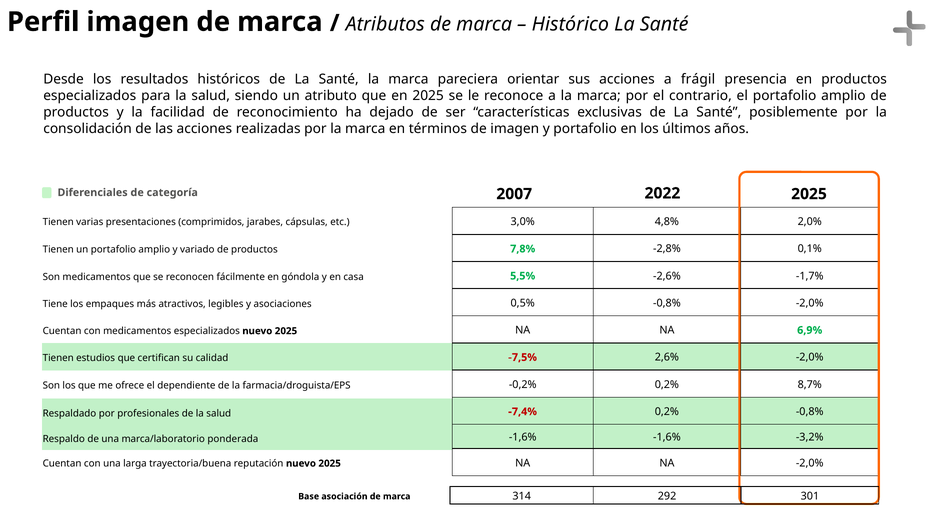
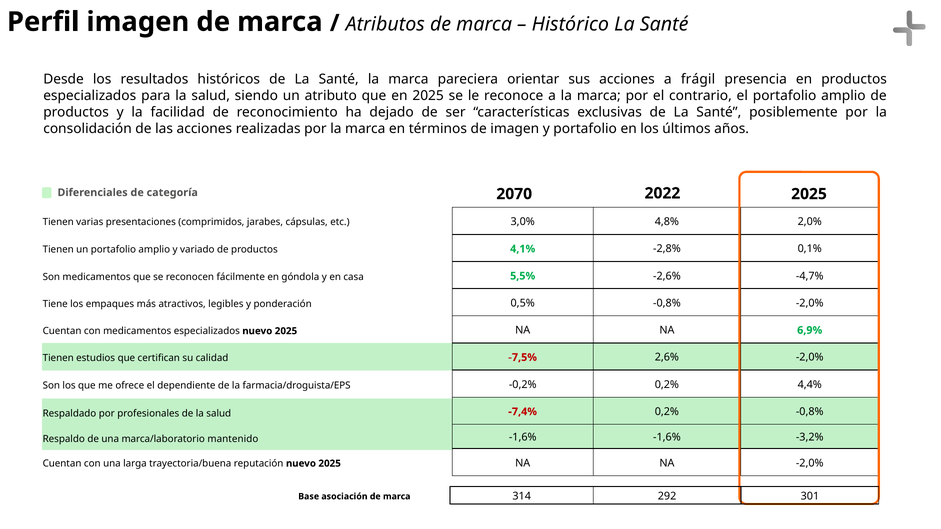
2007: 2007 -> 2070
7,8%: 7,8% -> 4,1%
-1,7%: -1,7% -> -4,7%
asociaciones: asociaciones -> ponderación
8,7%: 8,7% -> 4,4%
ponderada: ponderada -> mantenido
